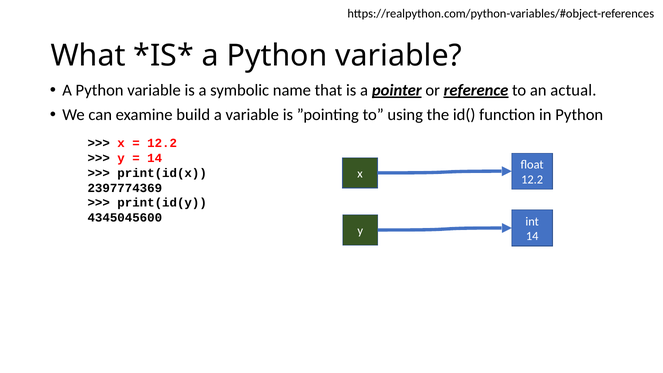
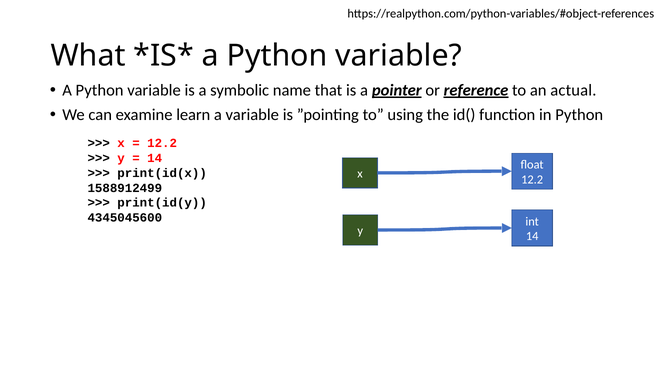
build: build -> learn
2397774369: 2397774369 -> 1588912499
